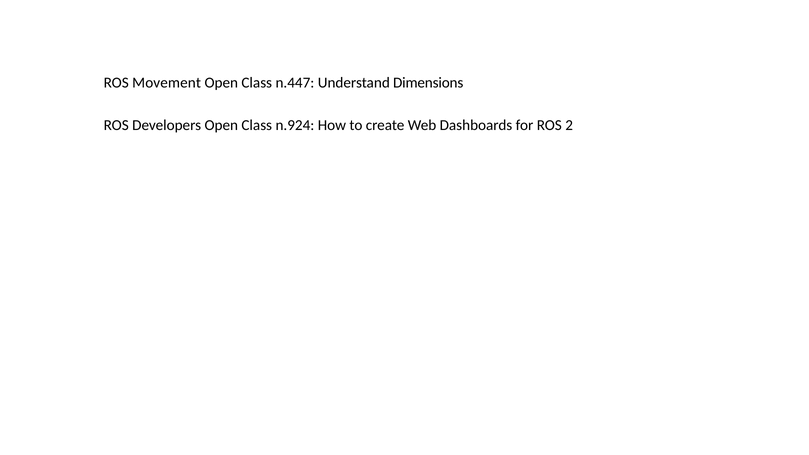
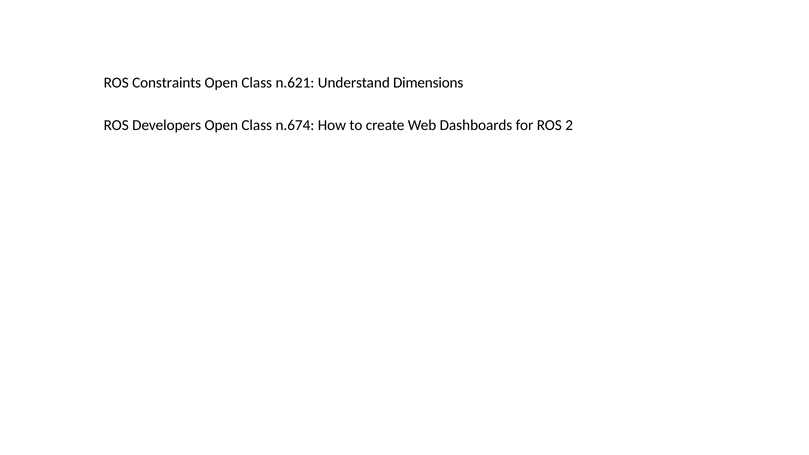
Movement: Movement -> Constraints
n.447: n.447 -> n.621
n.924: n.924 -> n.674
